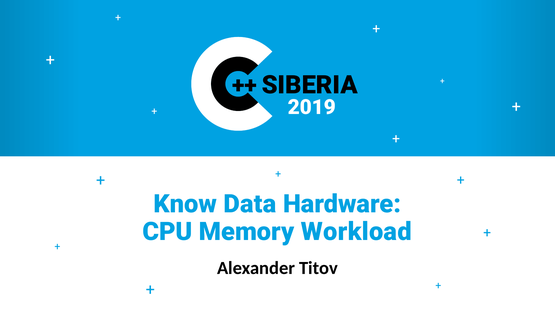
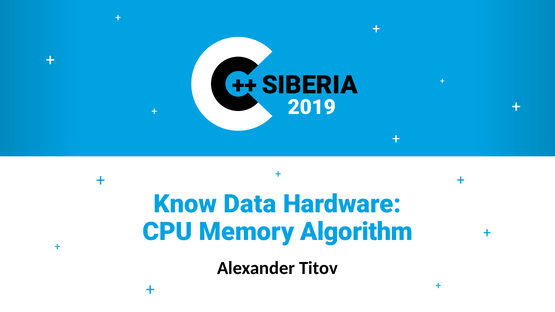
Workload: Workload -> Algorithm
